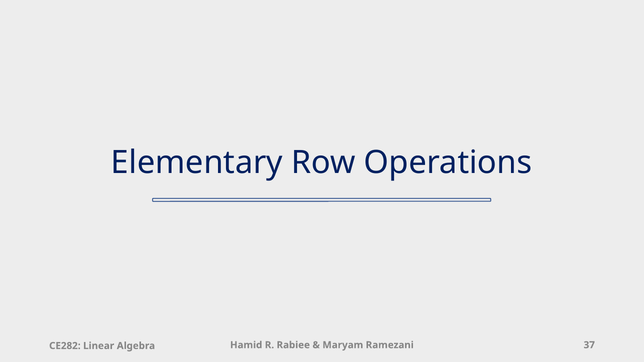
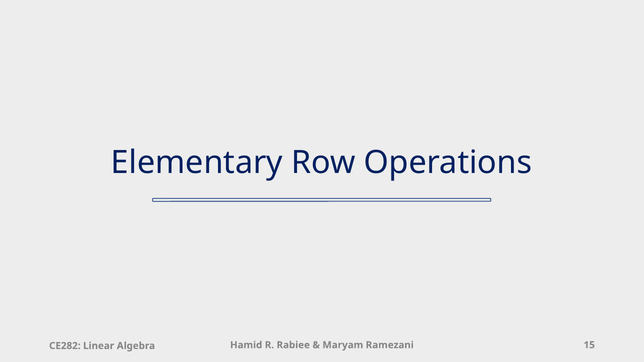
37: 37 -> 15
